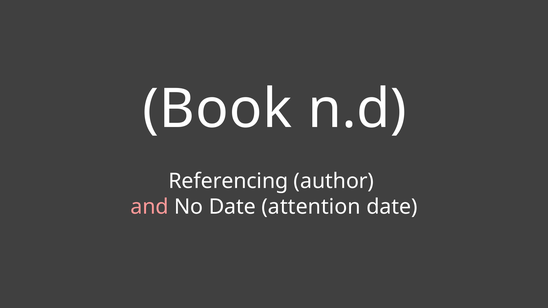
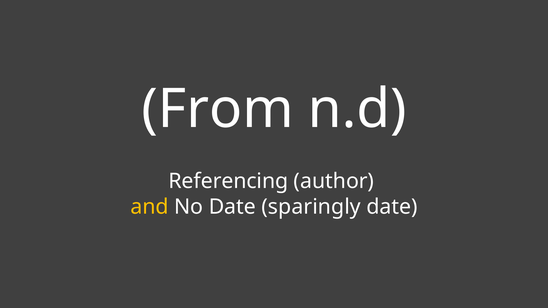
Book: Book -> From
and colour: pink -> yellow
attention: attention -> sparingly
